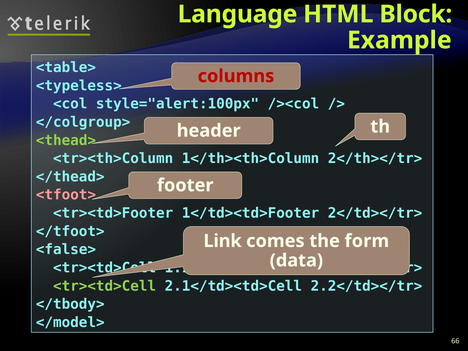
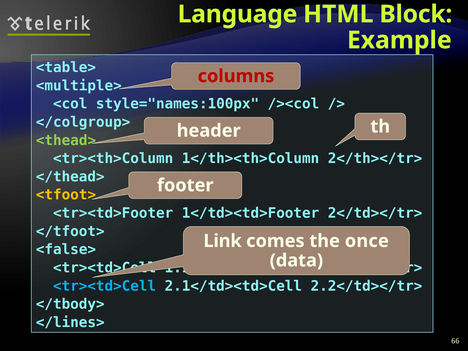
<typeless>: <typeless> -> <multiple>
style="alert:100px: style="alert:100px -> style="names:100px
<tfoot> colour: pink -> yellow
form: form -> once
<tr><td>Cell at (105, 286) colour: light green -> light blue
</model>: </model> -> </lines>
